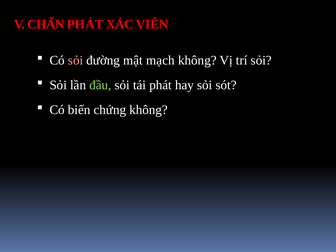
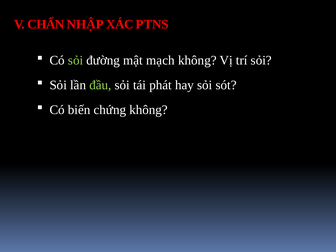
CHẨN PHÁT: PHÁT -> NHẬP
VIÊN: VIÊN -> PTNS
sỏi at (76, 60) colour: pink -> light green
